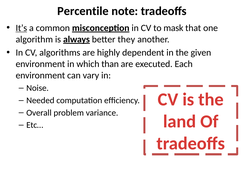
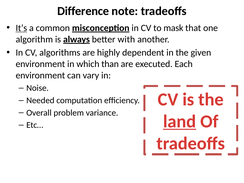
Percentile: Percentile -> Difference
they: they -> with
land underline: none -> present
